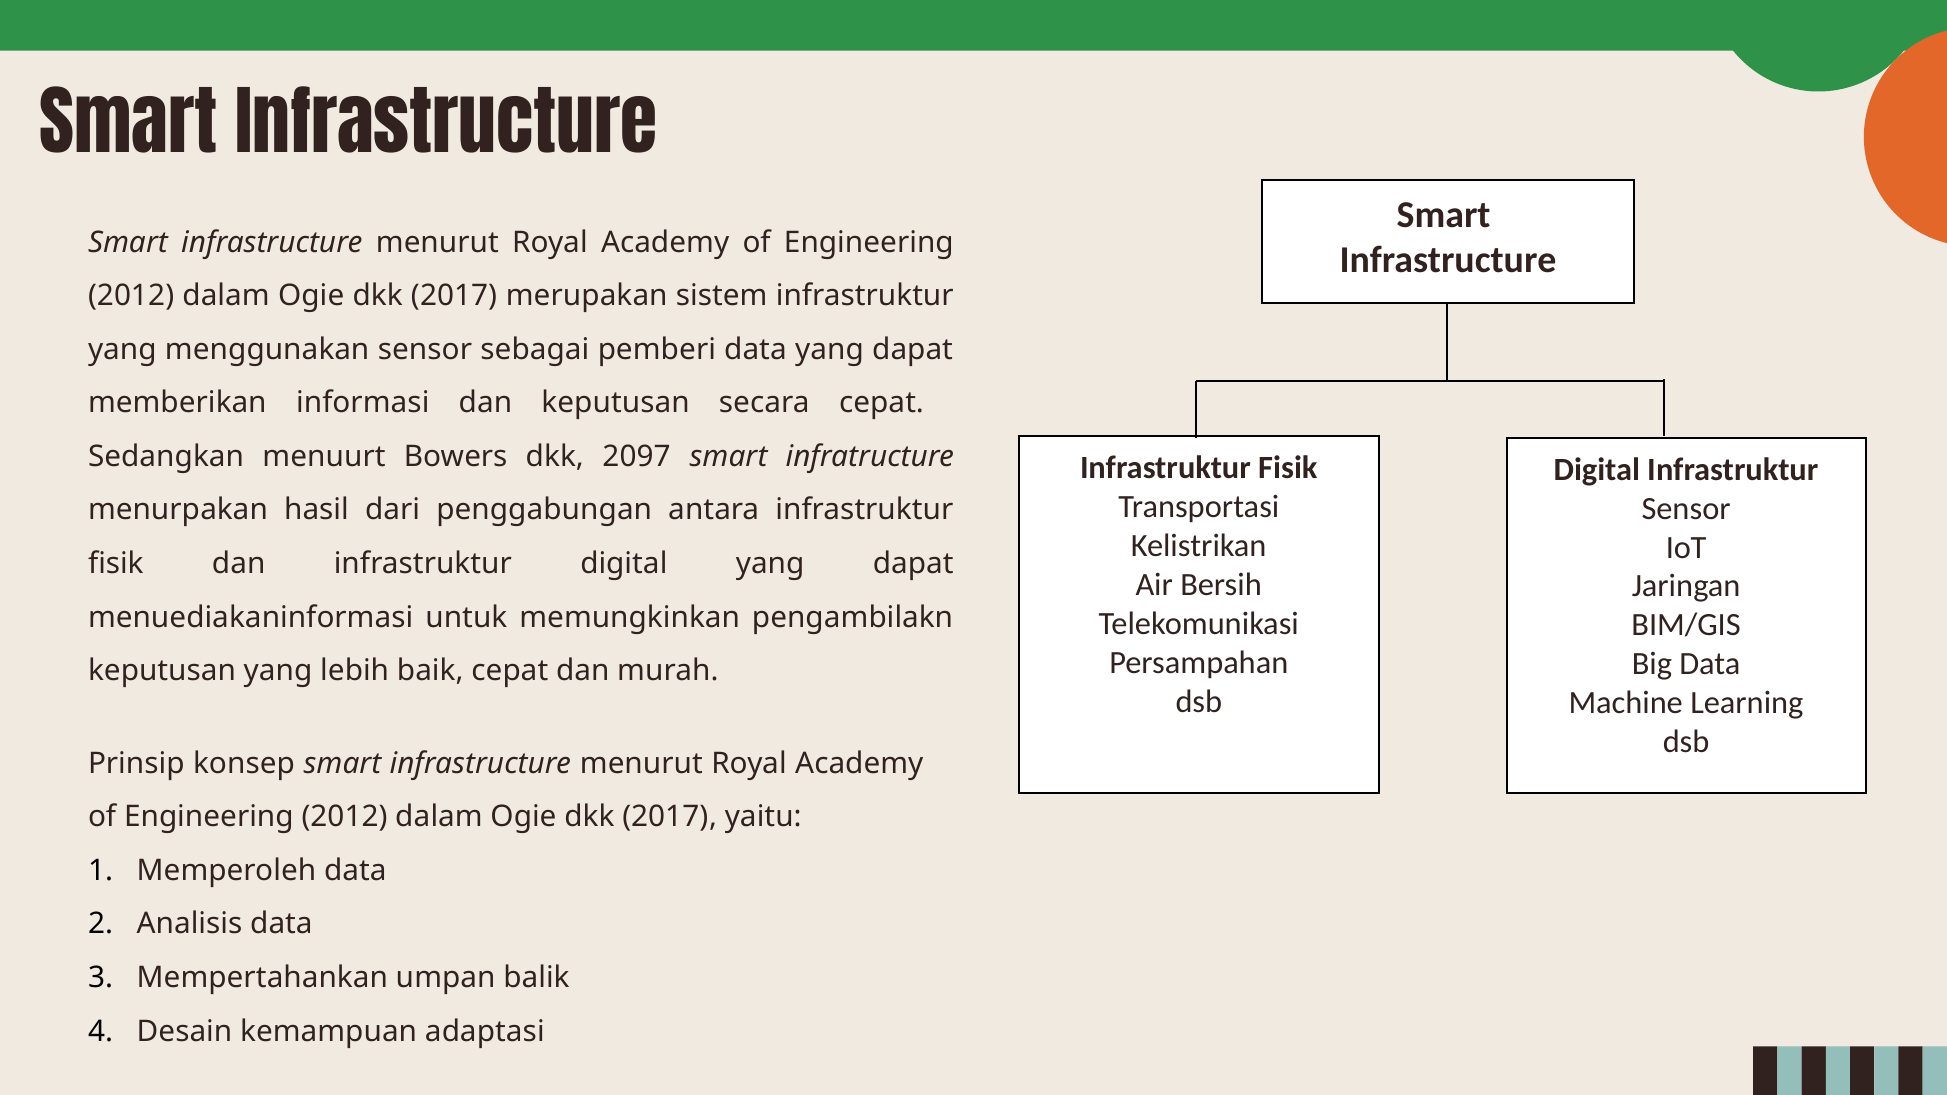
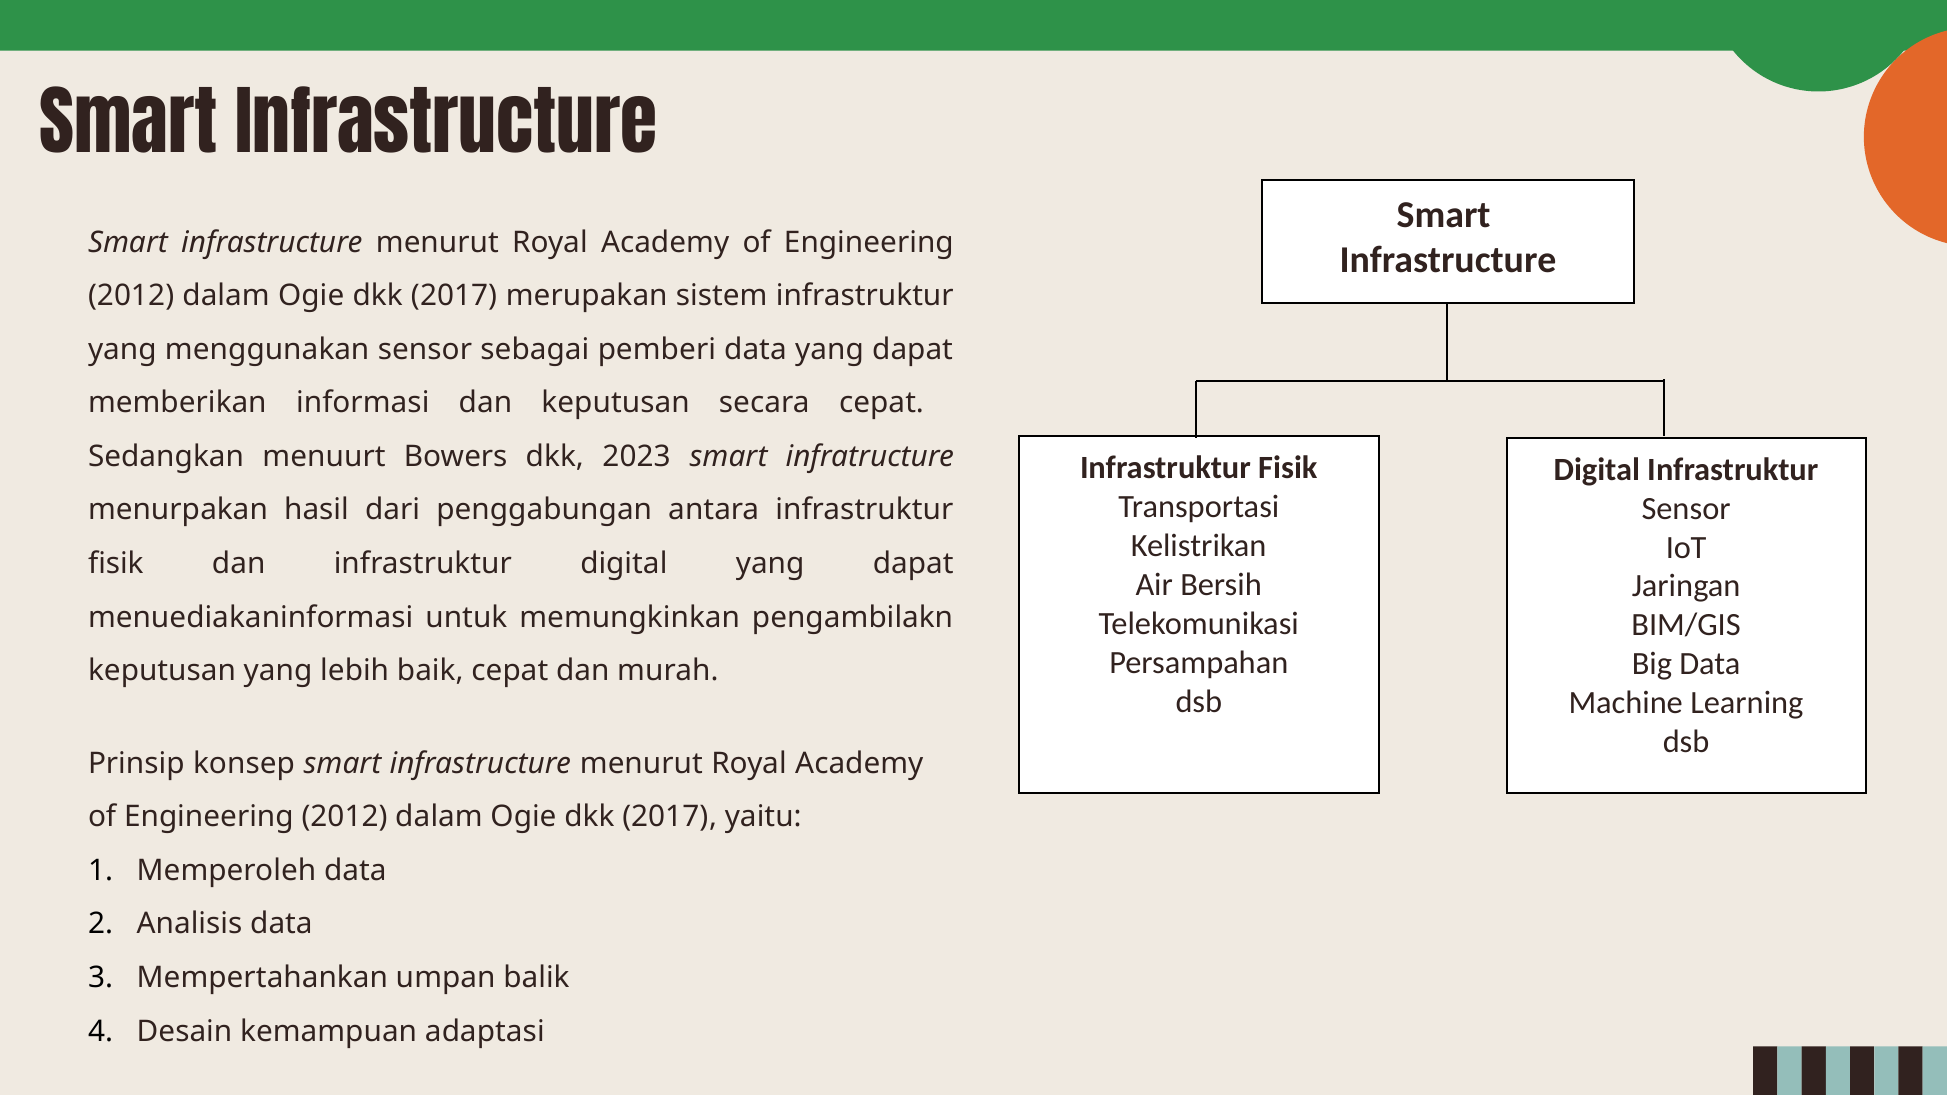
2097: 2097 -> 2023
